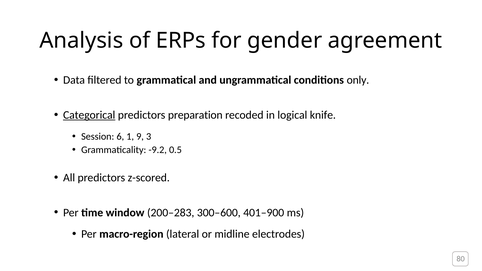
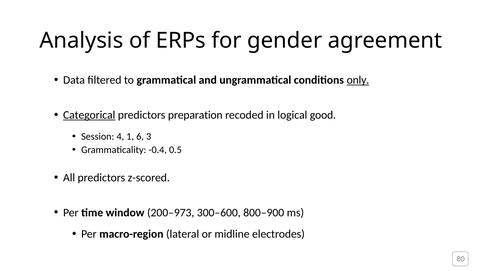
only underline: none -> present
knife: knife -> good
6: 6 -> 4
9: 9 -> 6
-9.2: -9.2 -> -0.4
200–283: 200–283 -> 200–973
401–900: 401–900 -> 800–900
